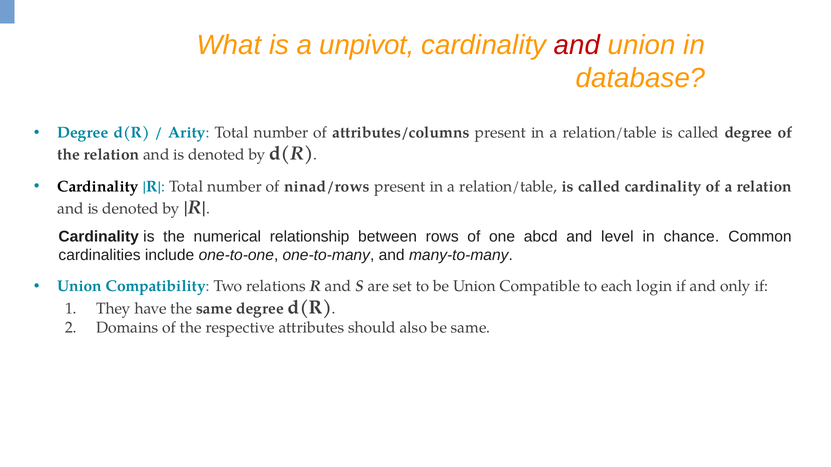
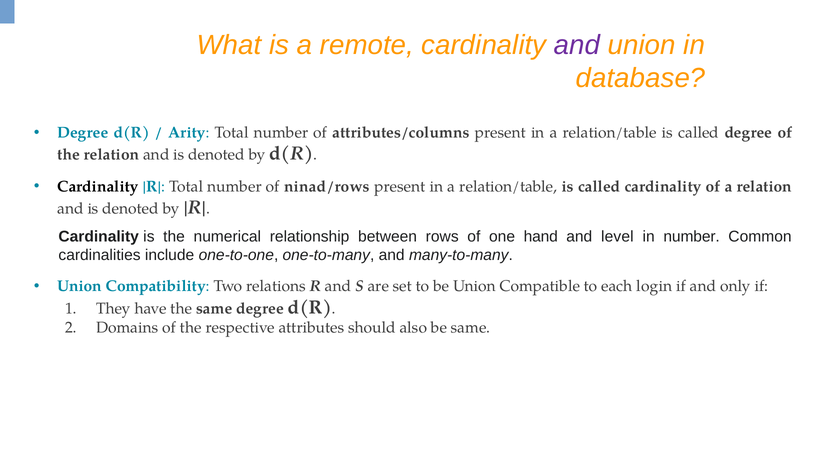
unpivot: unpivot -> remote
and at (577, 45) colour: red -> purple
abcd: abcd -> hand
in chance: chance -> number
